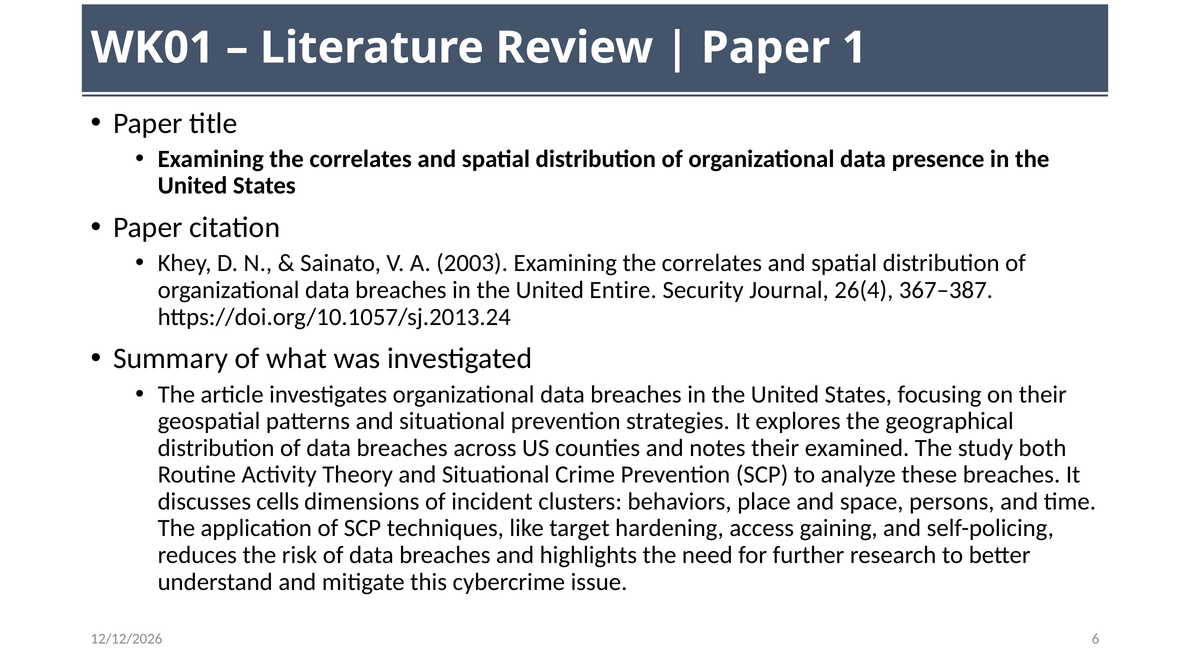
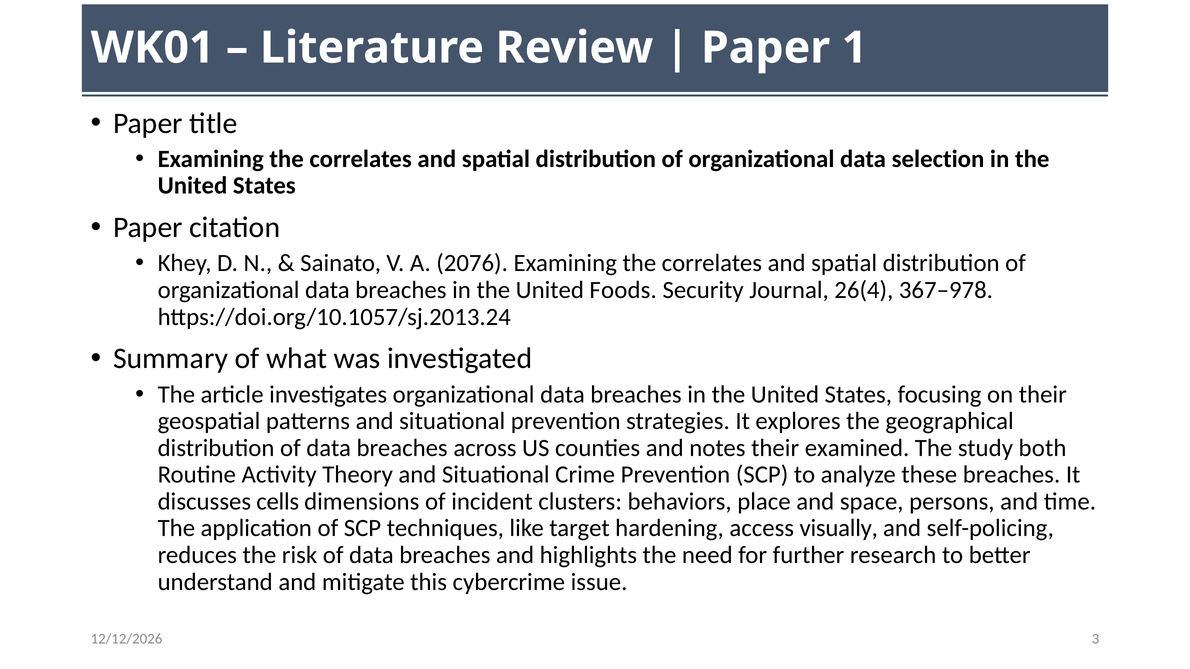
presence: presence -> selection
2003: 2003 -> 2076
Entire: Entire -> Foods
367–387: 367–387 -> 367–978
gaining: gaining -> visually
6: 6 -> 3
